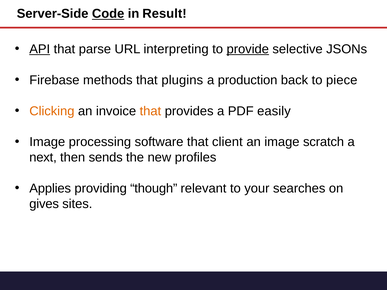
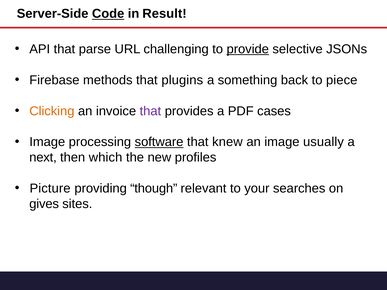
API underline: present -> none
interpreting: interpreting -> challenging
production: production -> something
that at (150, 111) colour: orange -> purple
easily: easily -> cases
software underline: none -> present
client: client -> knew
scratch: scratch -> usually
sends: sends -> which
Applies: Applies -> Picture
